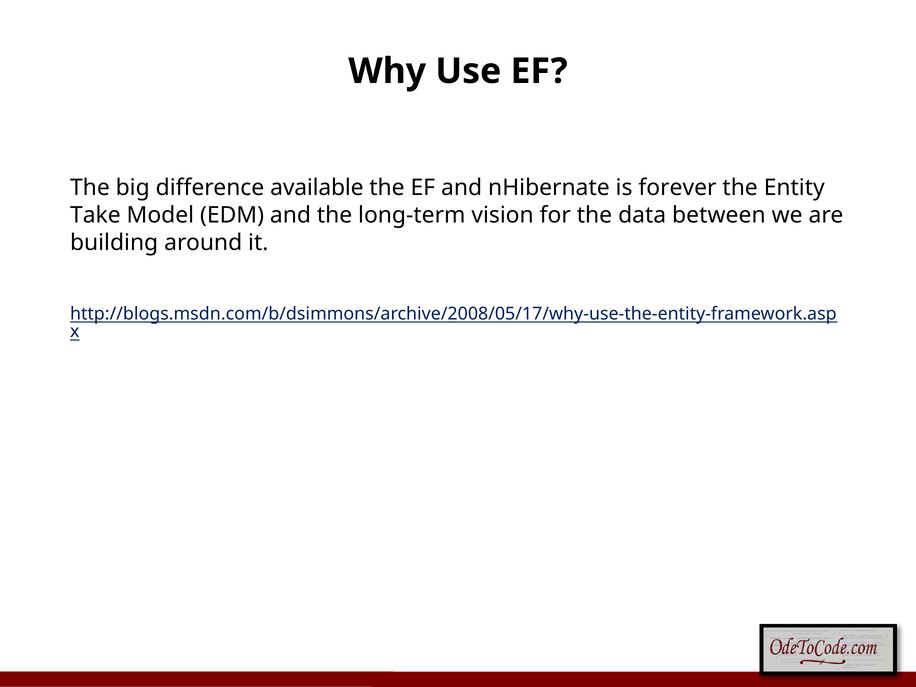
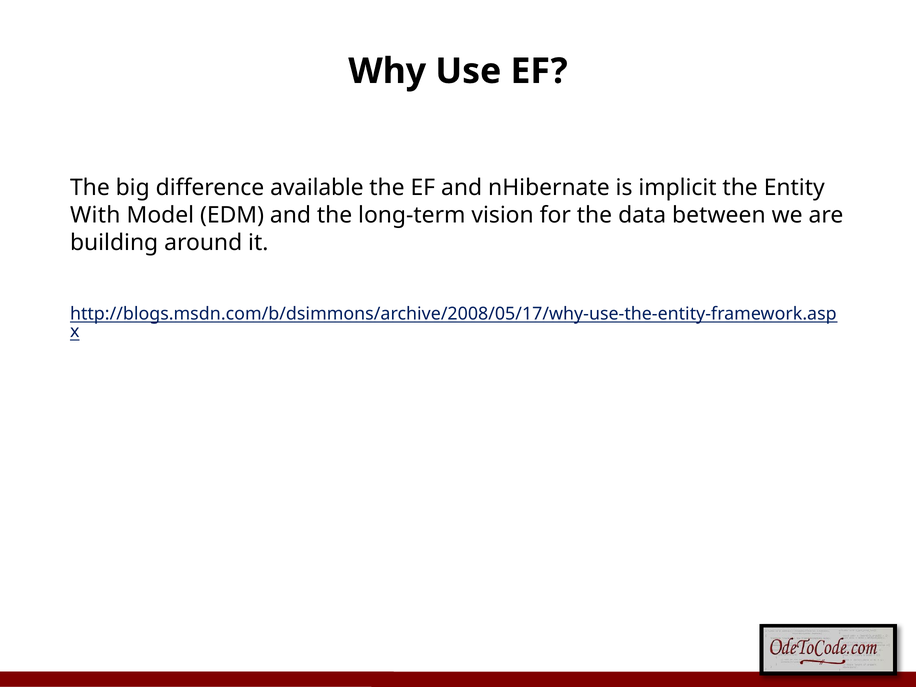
forever: forever -> implicit
Take: Take -> With
